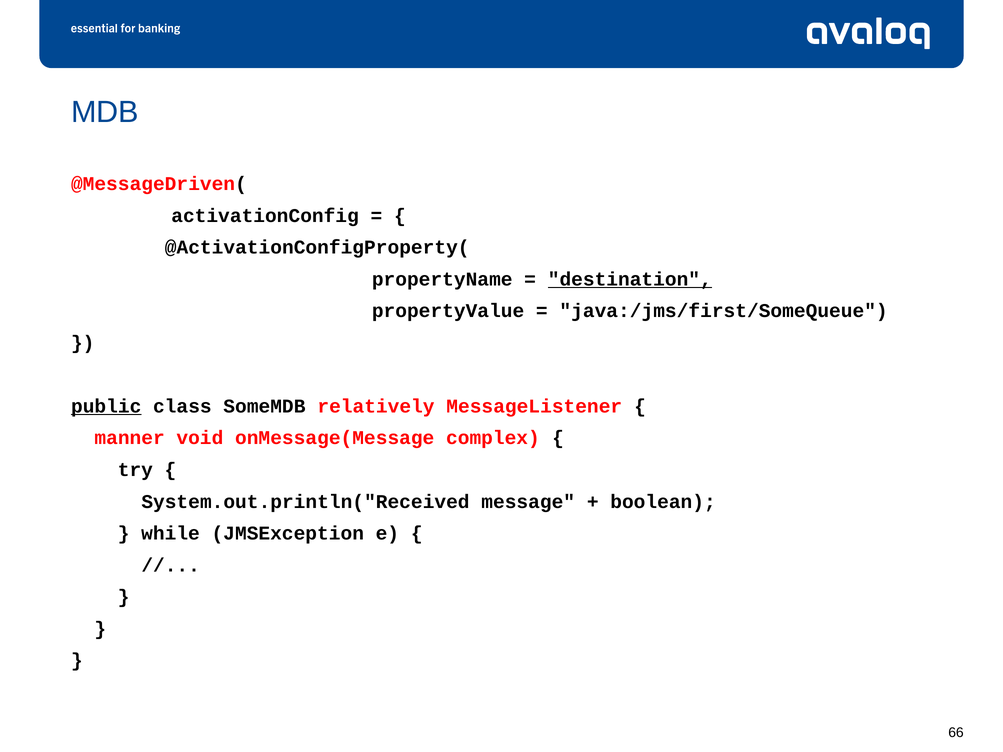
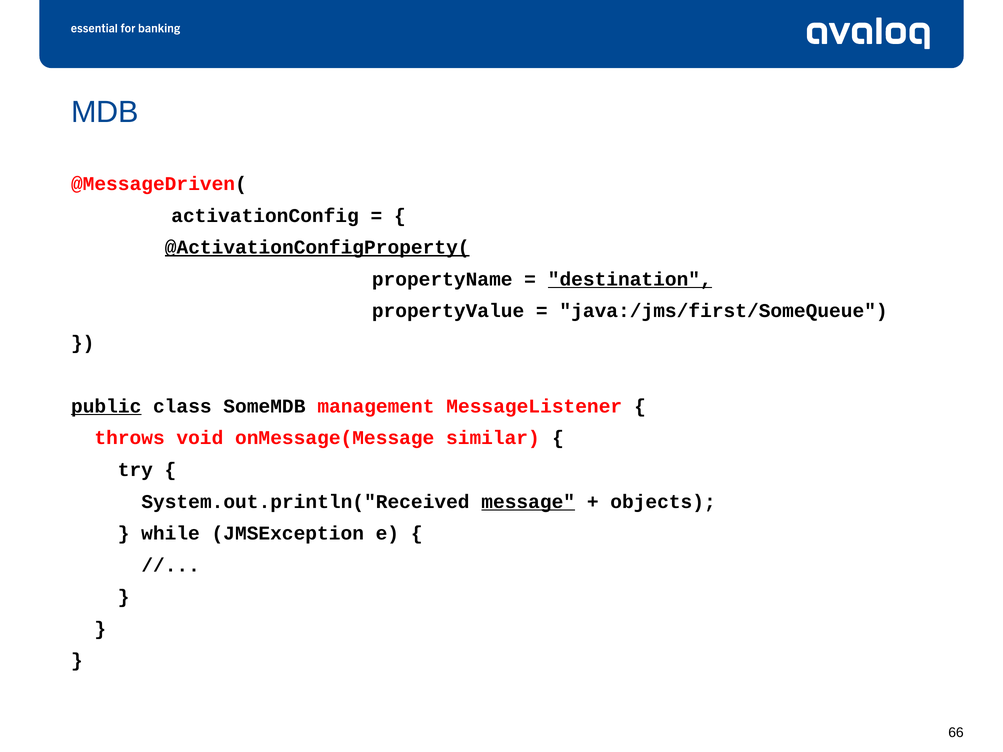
@ActivationConfigProperty( underline: none -> present
relatively: relatively -> management
manner: manner -> throws
complex: complex -> similar
message underline: none -> present
boolean: boolean -> objects
